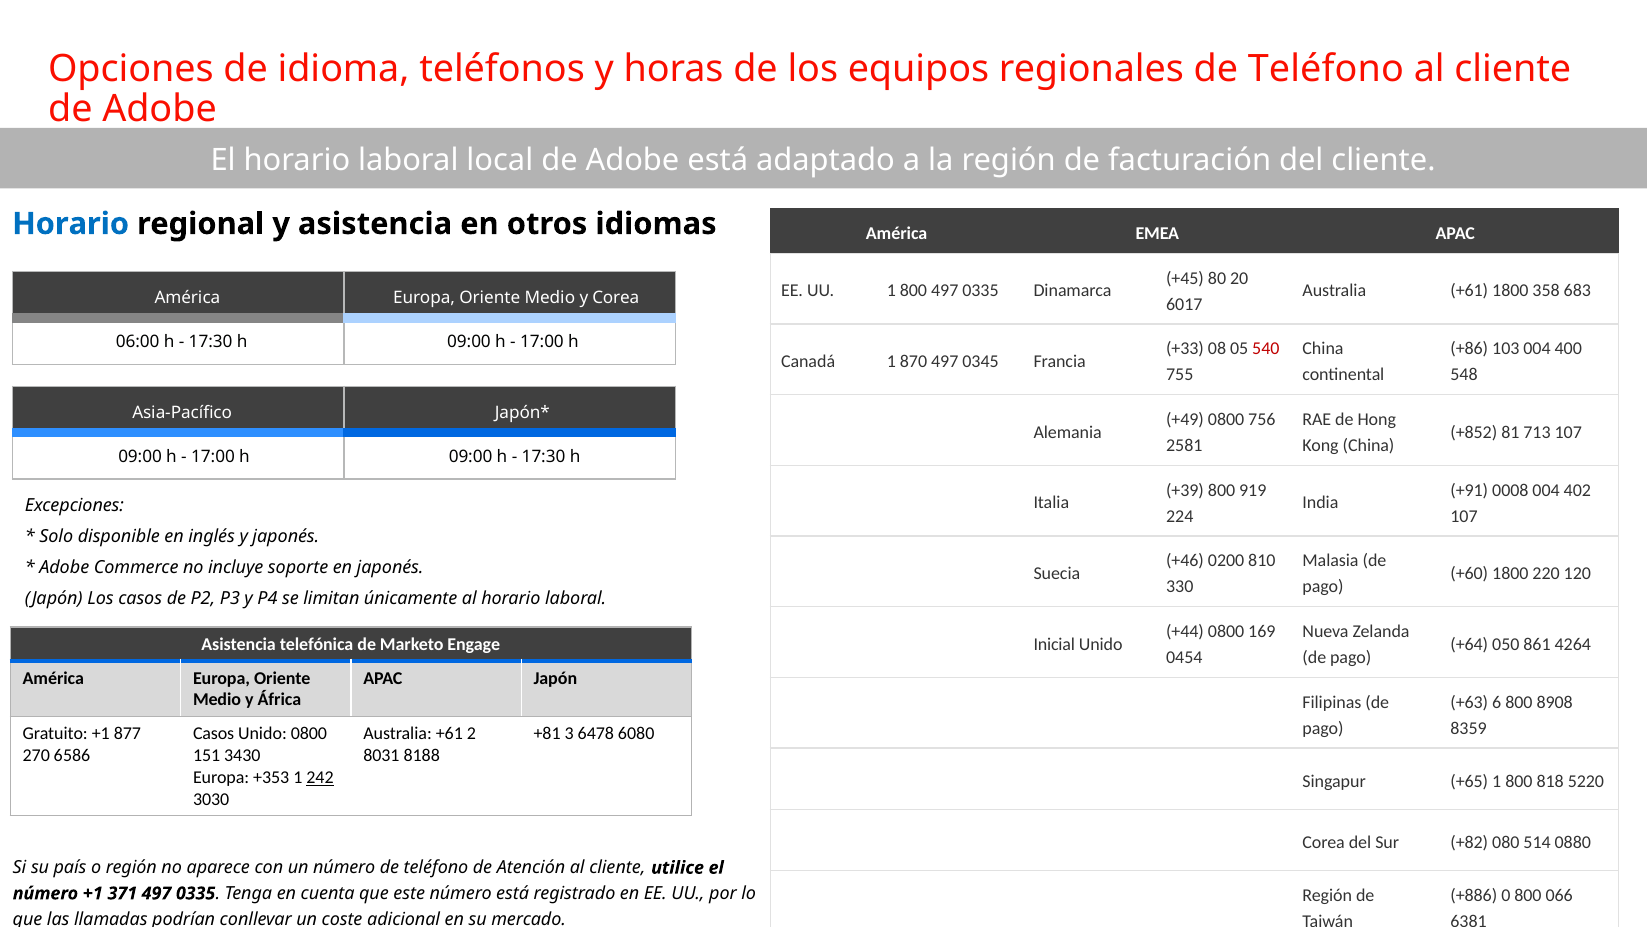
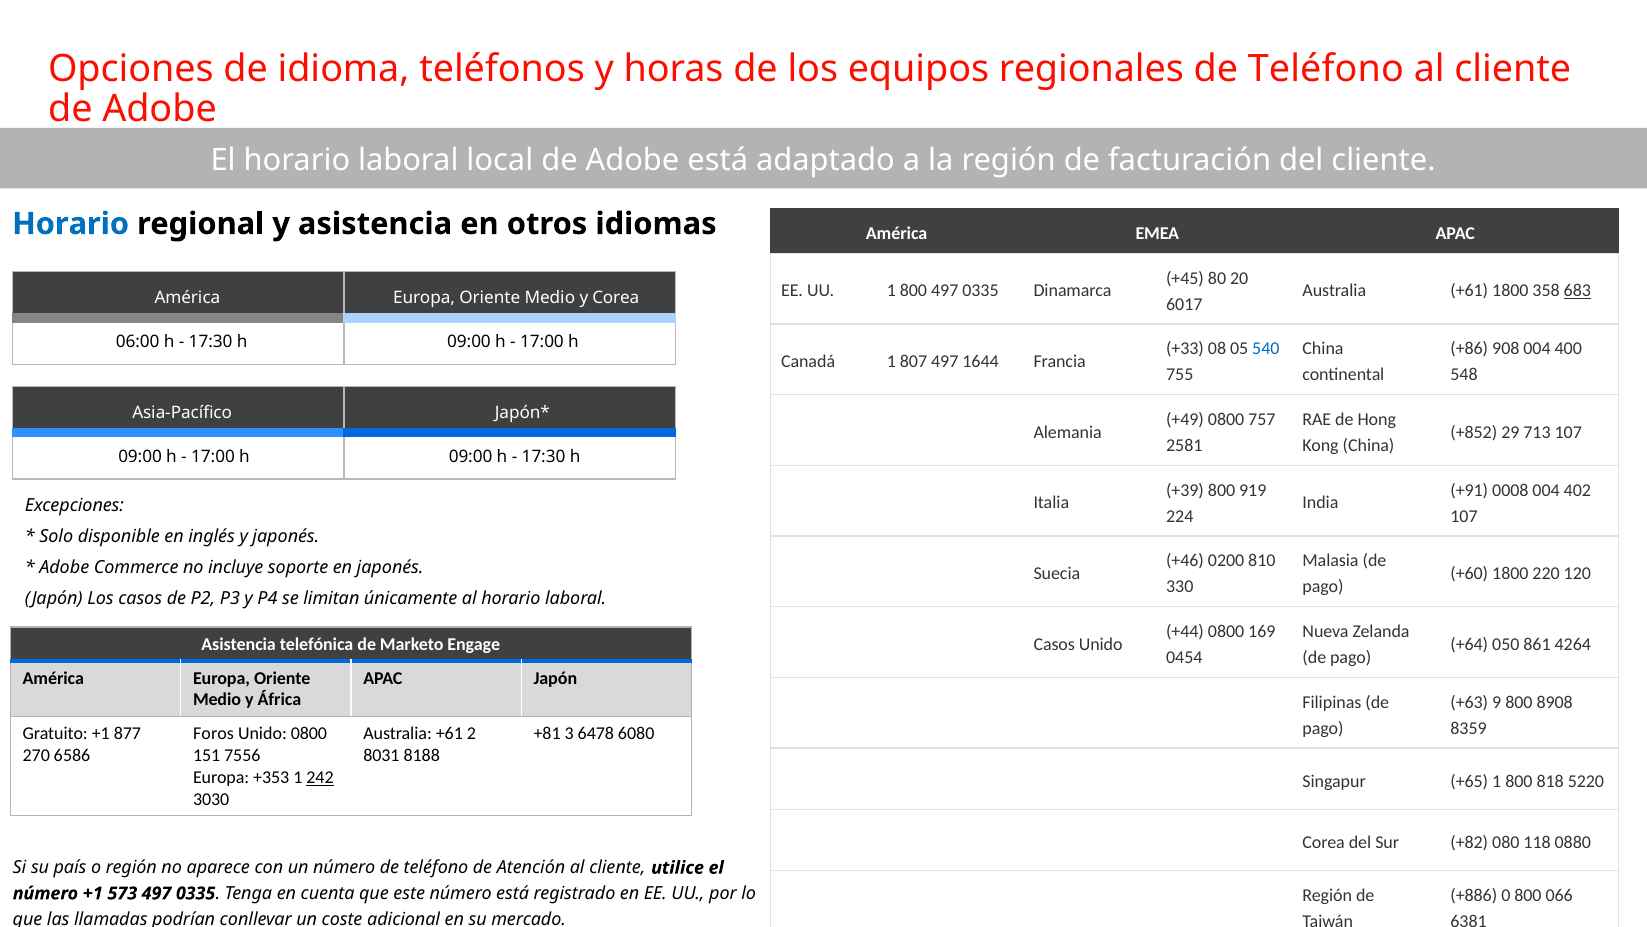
683 underline: none -> present
540 colour: red -> blue
103: 103 -> 908
870: 870 -> 807
0345: 0345 -> 1644
756: 756 -> 757
81: 81 -> 29
Inicial at (1054, 644): Inicial -> Casos
6: 6 -> 9
Casos at (214, 733): Casos -> Foros
3430: 3430 -> 7556
514: 514 -> 118
371: 371 -> 573
